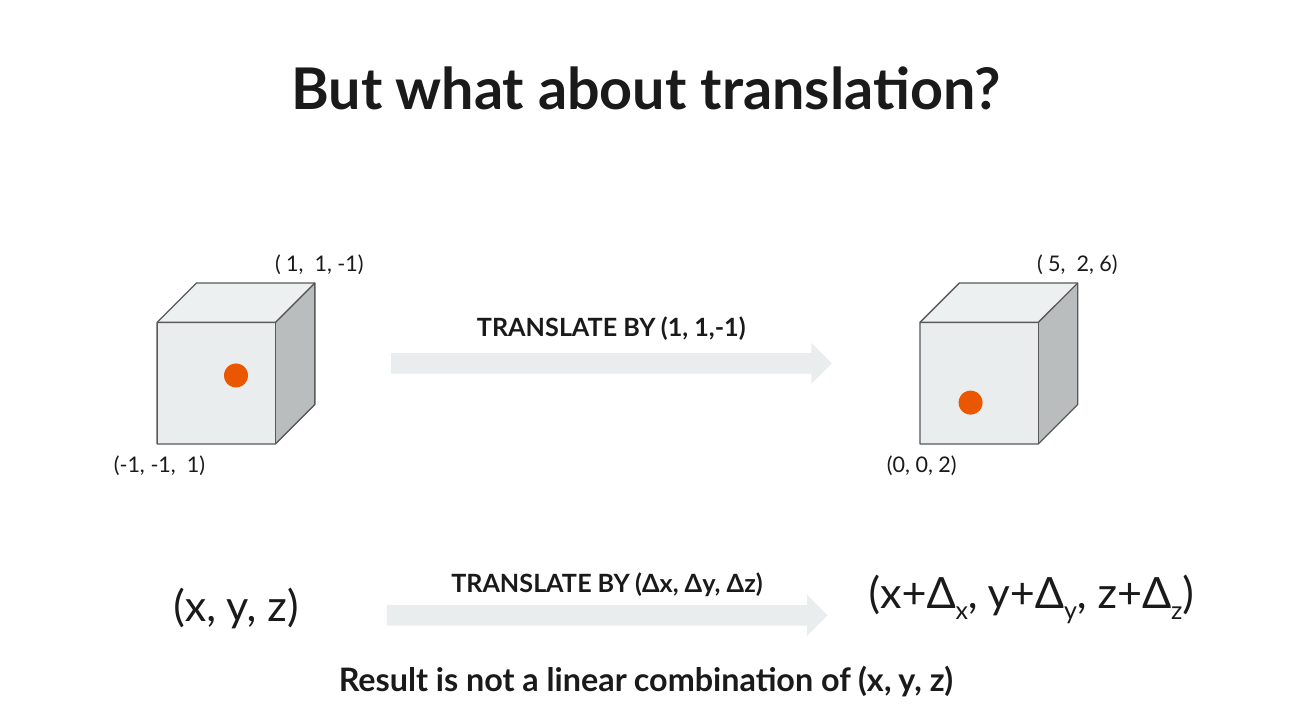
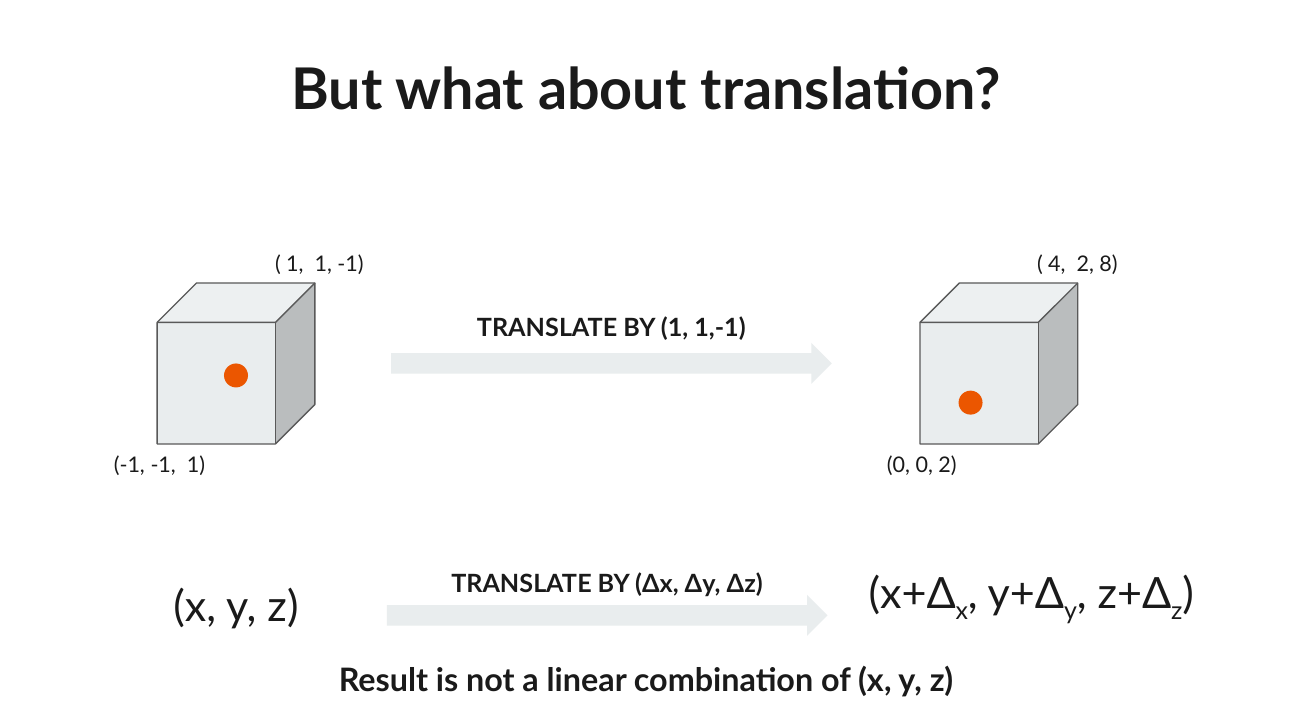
5: 5 -> 4
6: 6 -> 8
